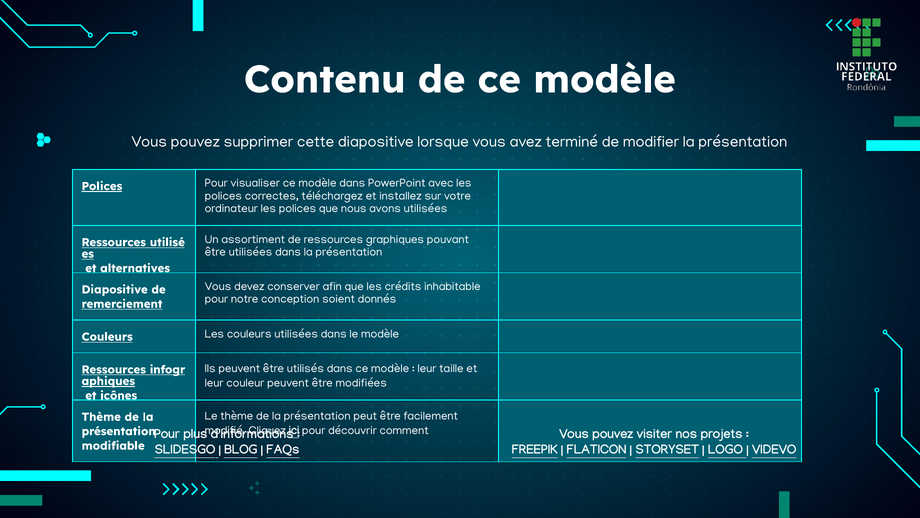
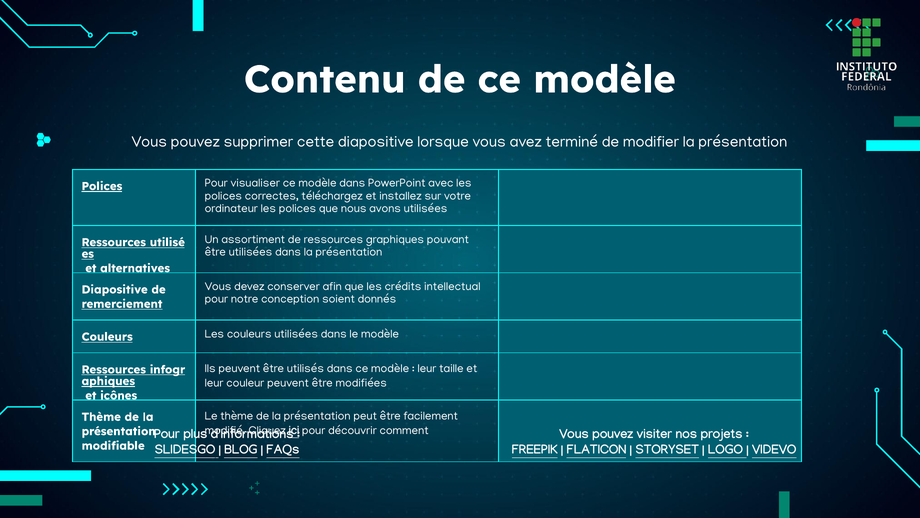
inhabitable: inhabitable -> intellectual
